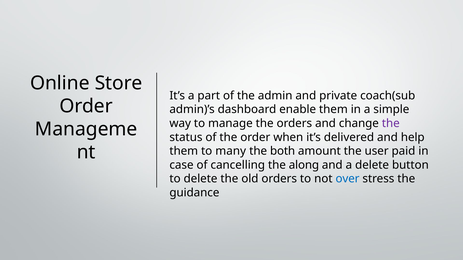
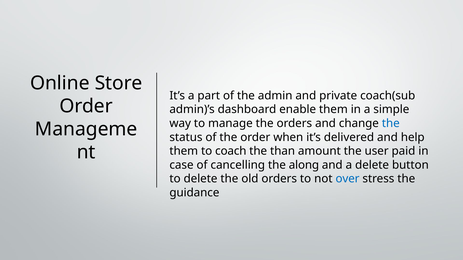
the at (391, 124) colour: purple -> blue
many: many -> coach
both: both -> than
